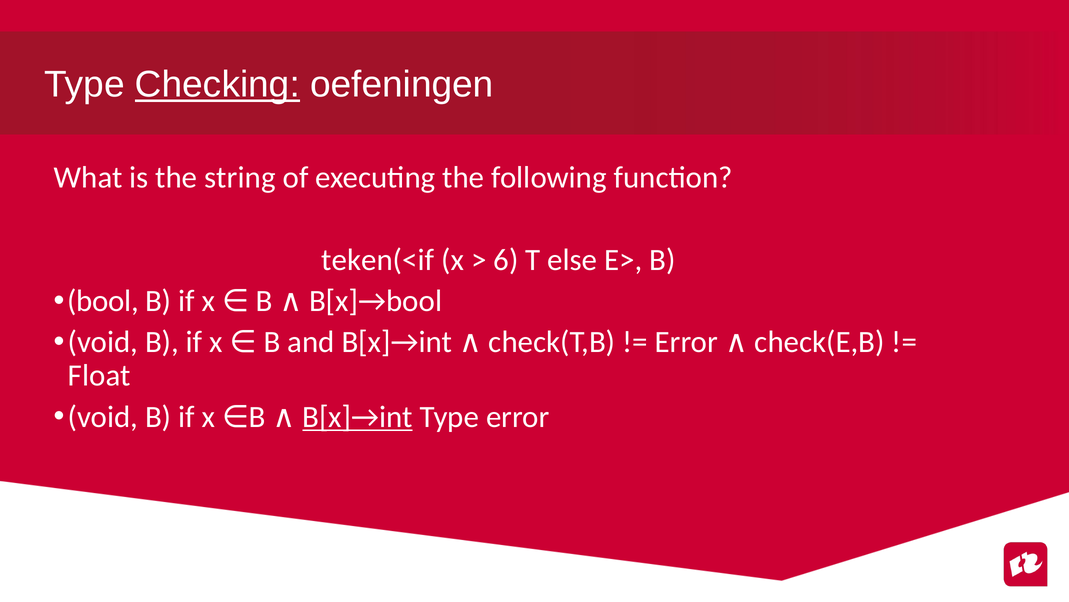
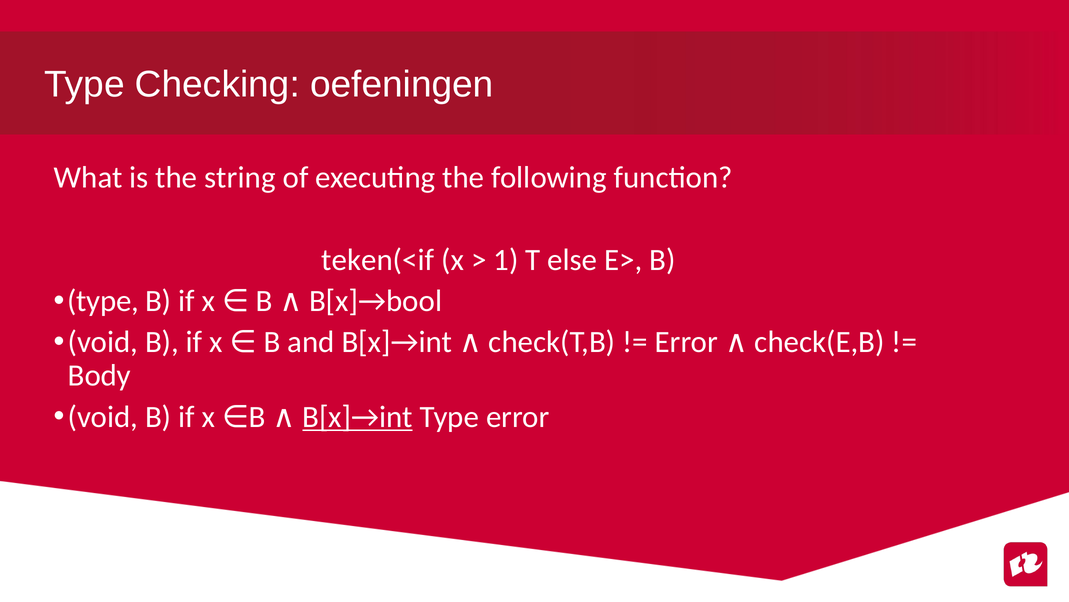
Checking underline: present -> none
6: 6 -> 1
bool at (103, 301): bool -> type
Float: Float -> Body
